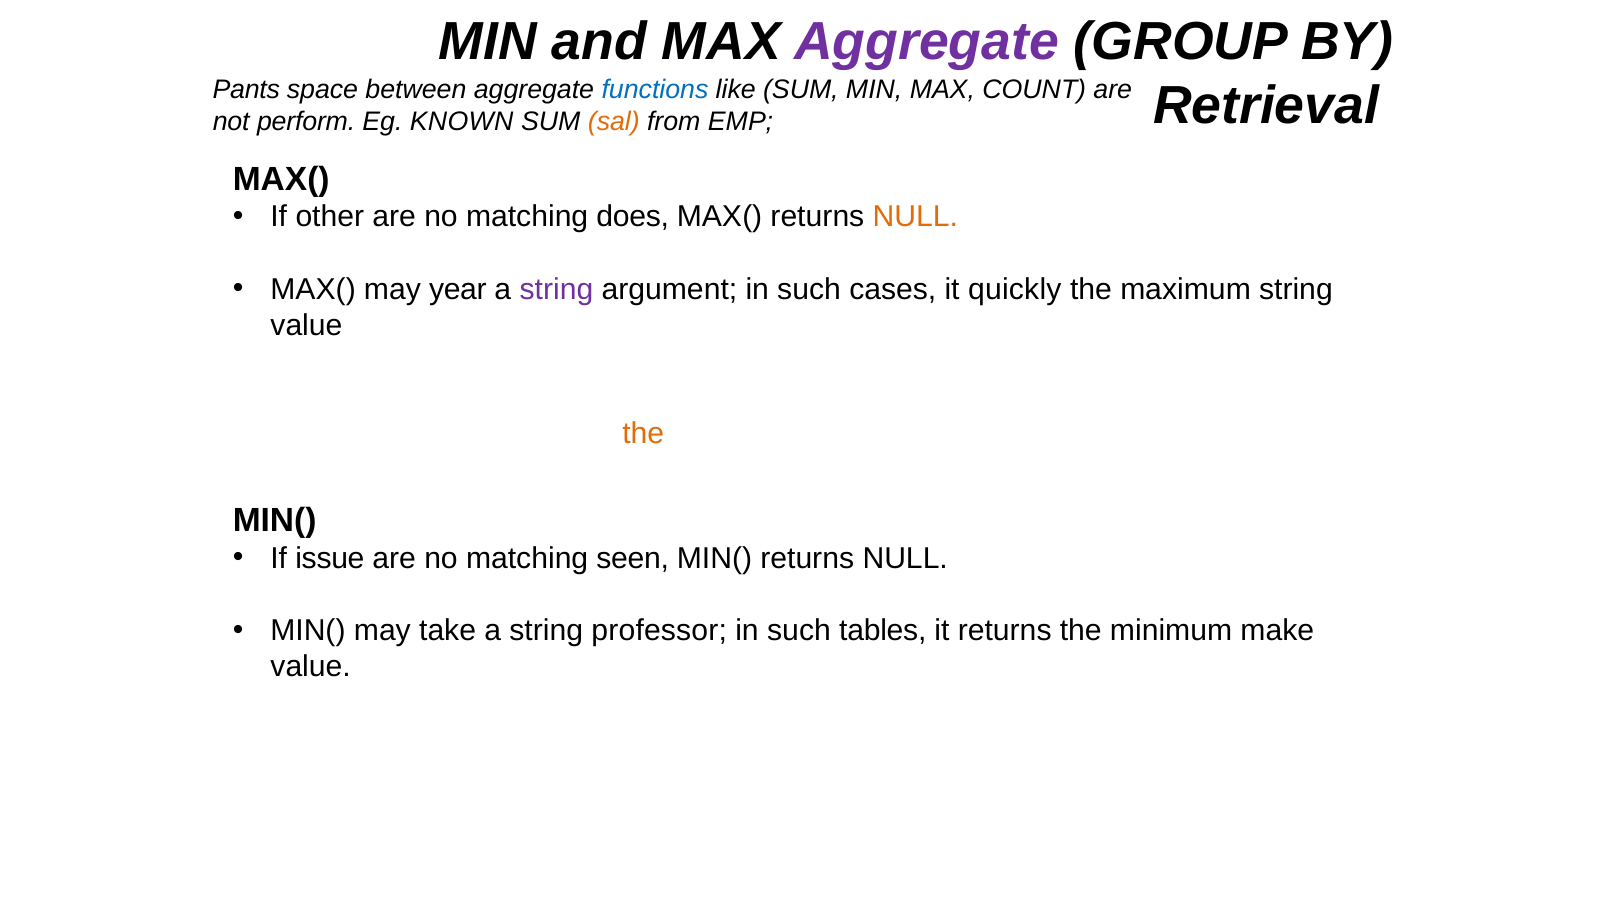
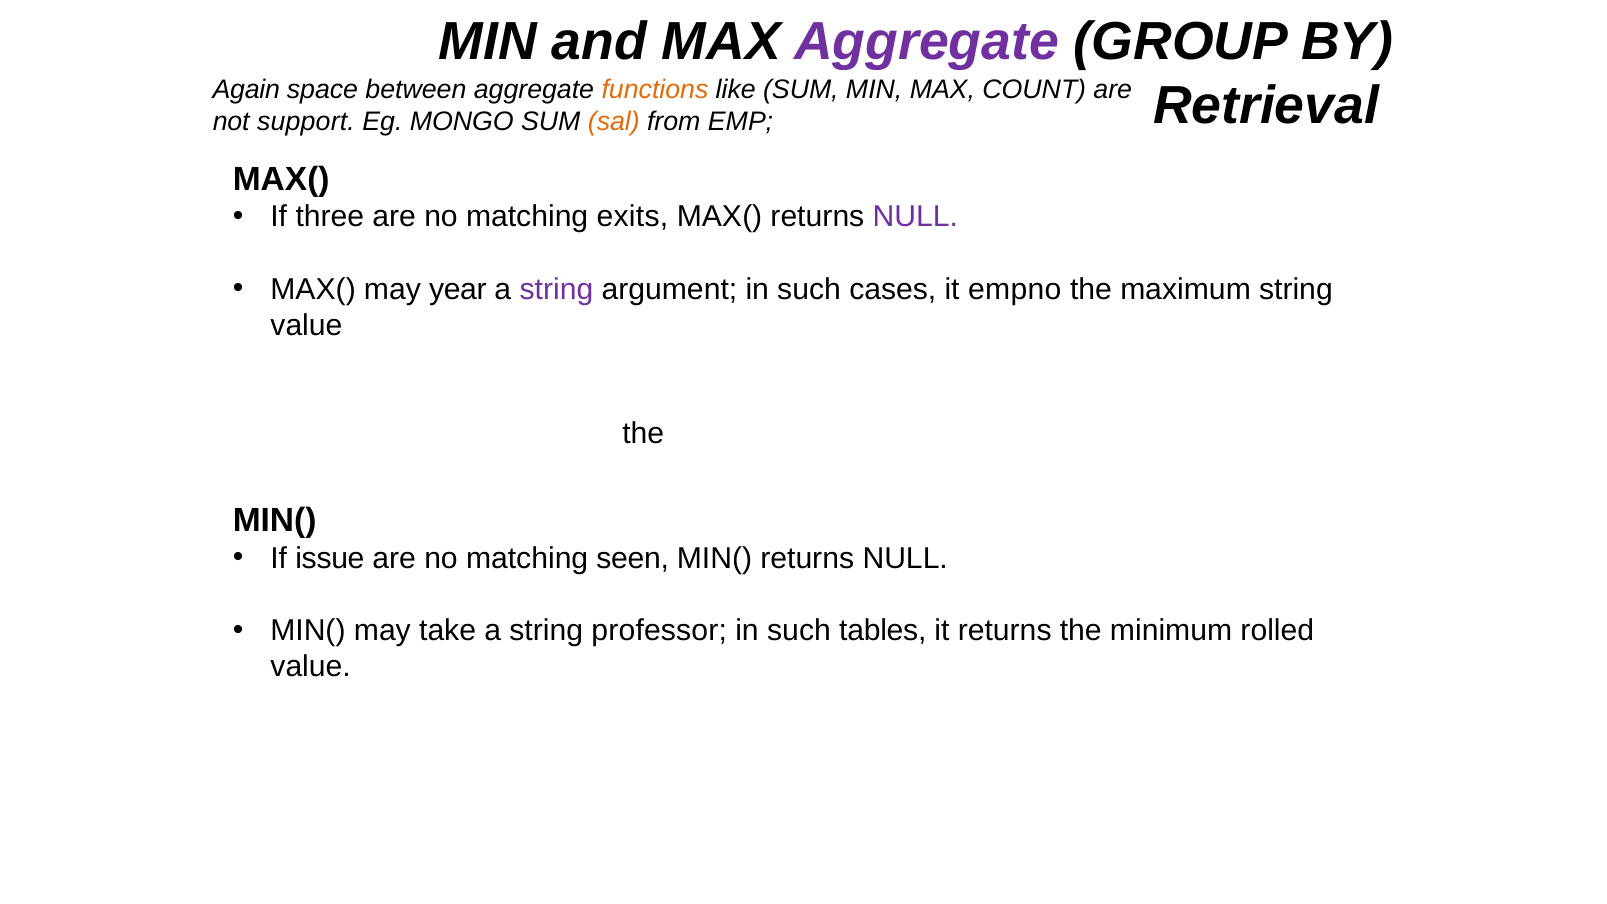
Pants: Pants -> Again
functions colour: blue -> orange
perform: perform -> support
KNOWN: KNOWN -> MONGO
other: other -> three
does: does -> exits
NULL at (915, 217) colour: orange -> purple
quickly: quickly -> empno
the at (643, 434) colour: orange -> black
make: make -> rolled
